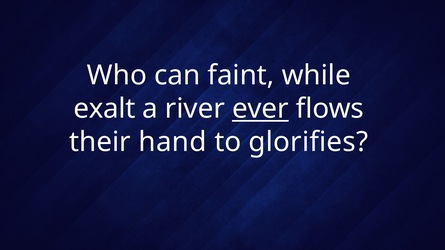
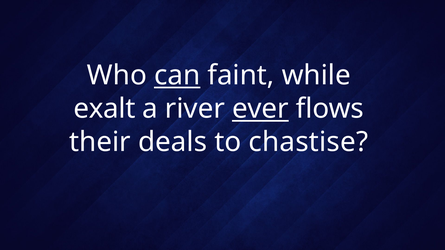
can underline: none -> present
hand: hand -> deals
glorifies: glorifies -> chastise
